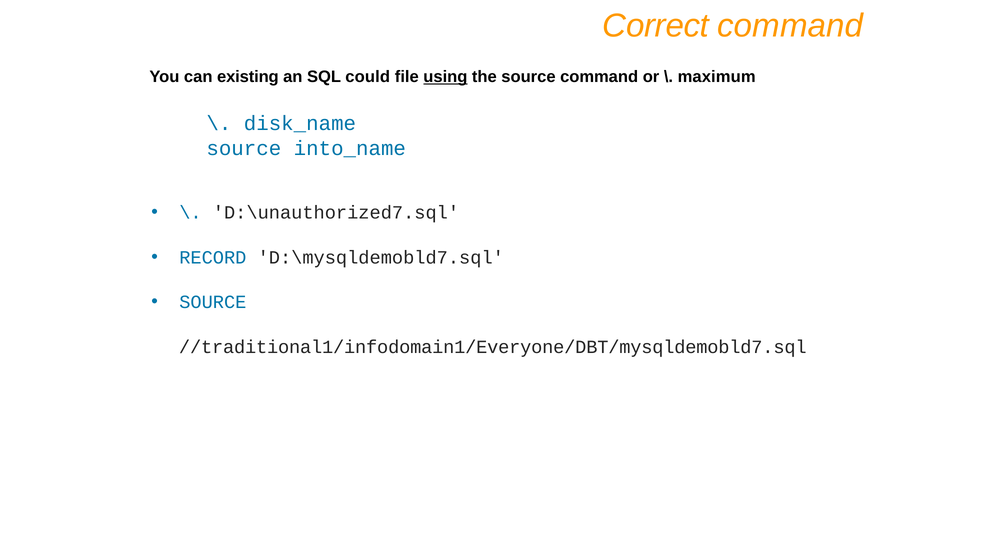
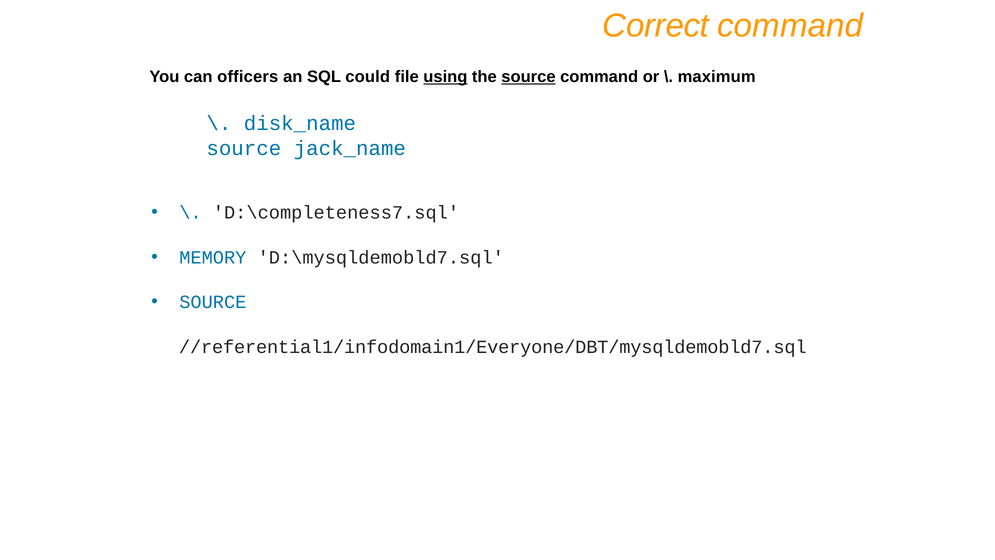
existing: existing -> officers
source at (528, 77) underline: none -> present
into_name: into_name -> jack_name
D:\unauthorized7.sql: D:\unauthorized7.sql -> D:\completeness7.sql
RECORD: RECORD -> MEMORY
//traditional1/infodomain1/Everyone/DBT/mysqldemobld7.sql: //traditional1/infodomain1/Everyone/DBT/mysqldemobld7.sql -> //referential1/infodomain1/Everyone/DBT/mysqldemobld7.sql
